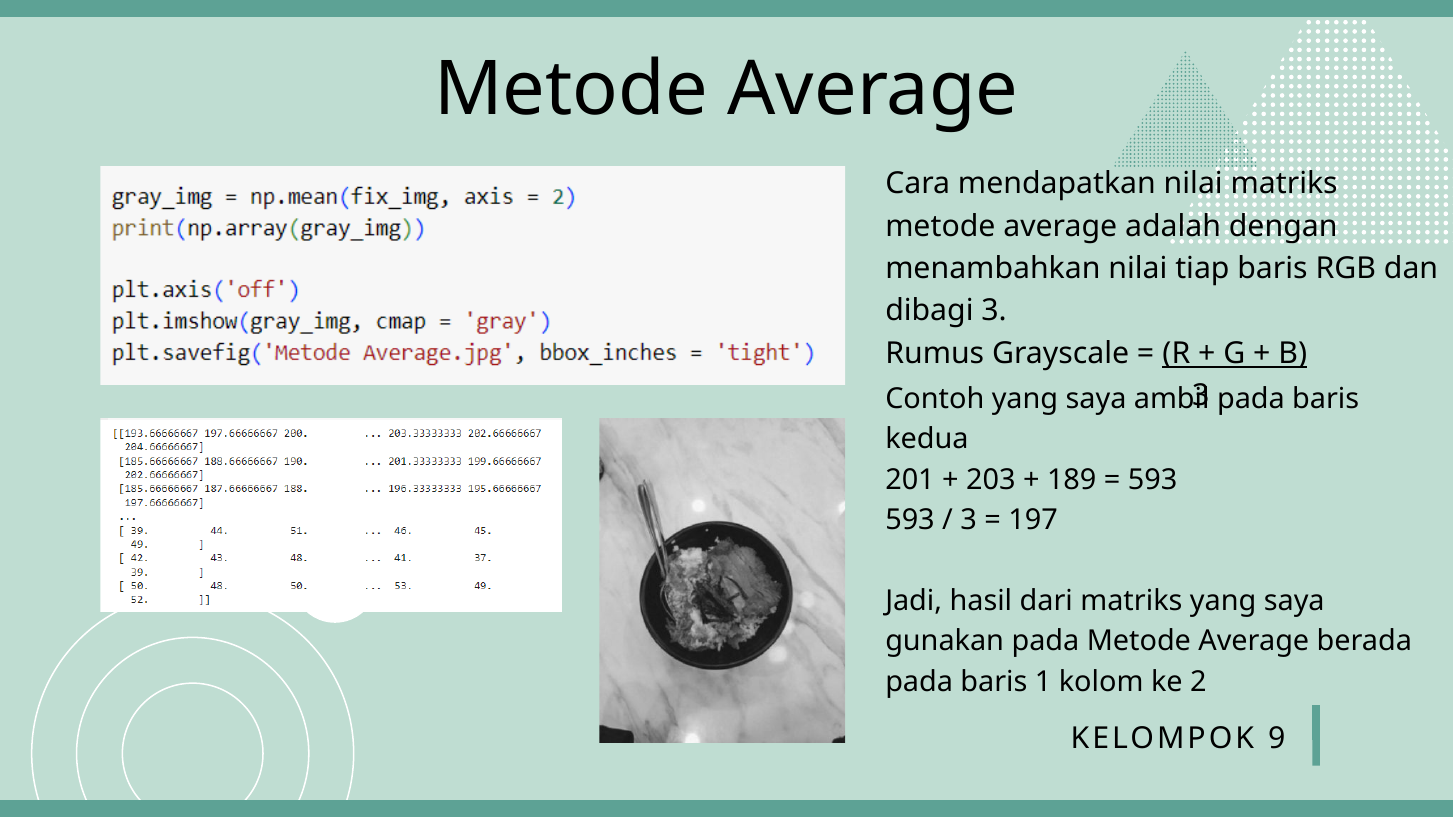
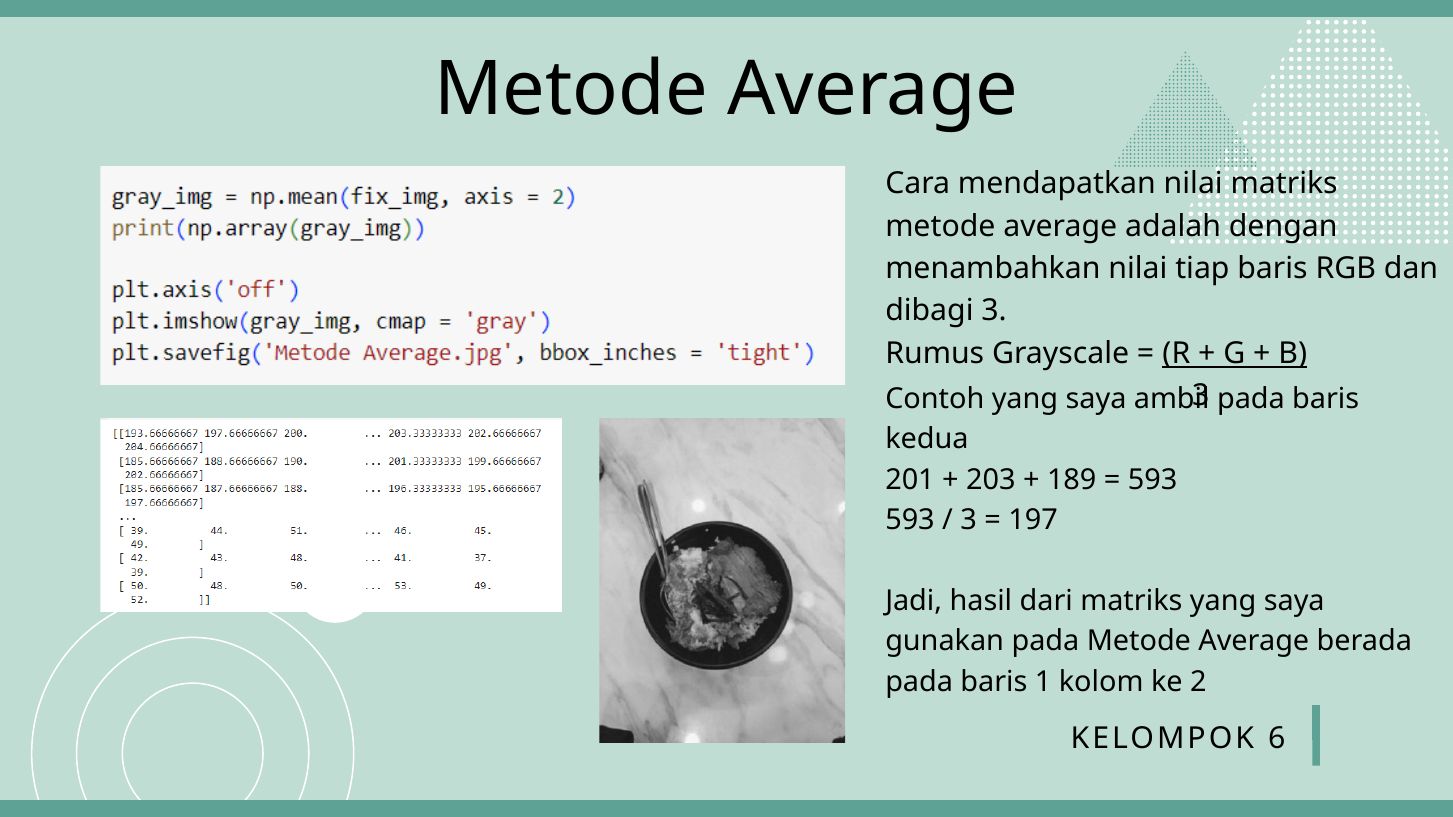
9: 9 -> 6
